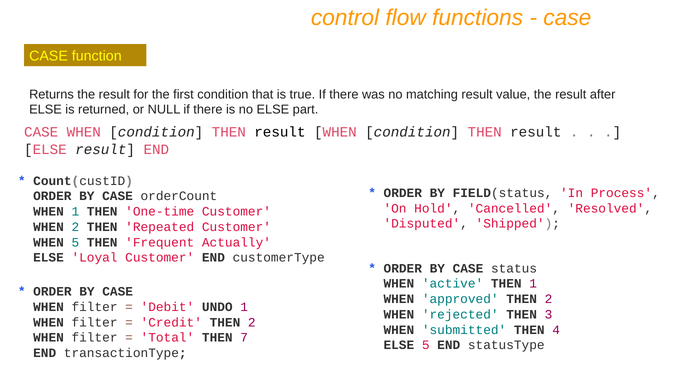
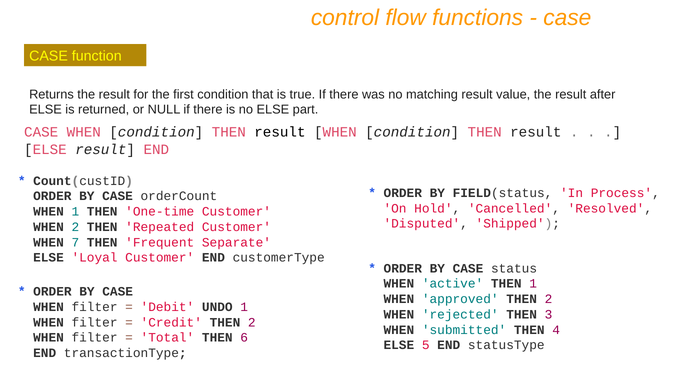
WHEN 5: 5 -> 7
Actually: Actually -> Separate
7: 7 -> 6
